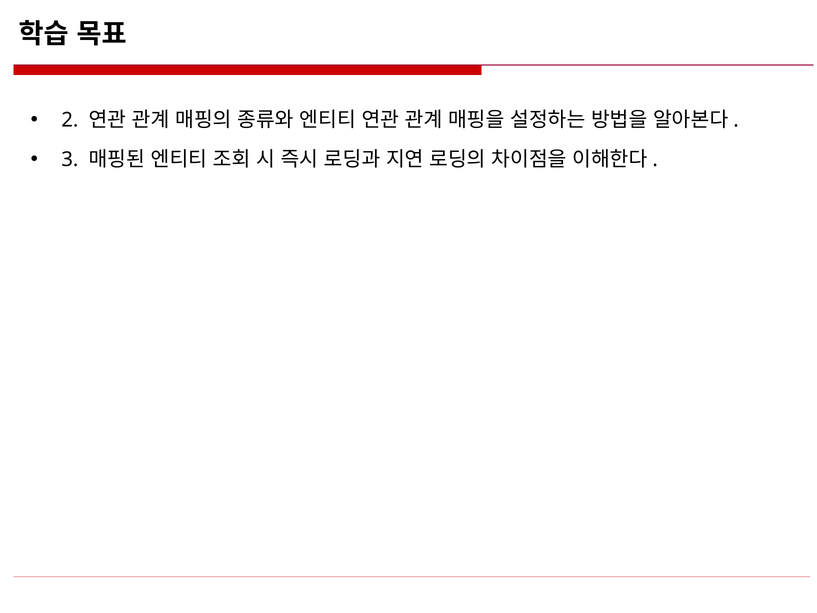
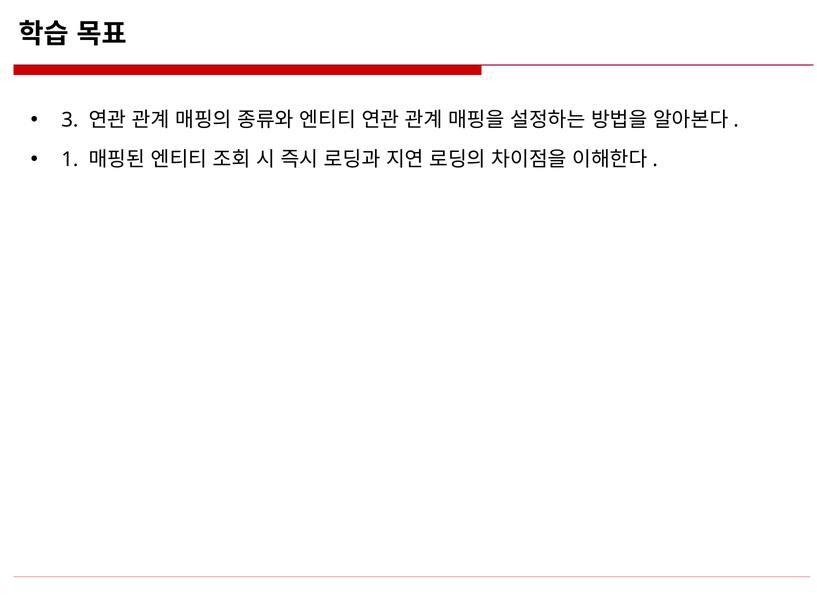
2: 2 -> 3
3: 3 -> 1
